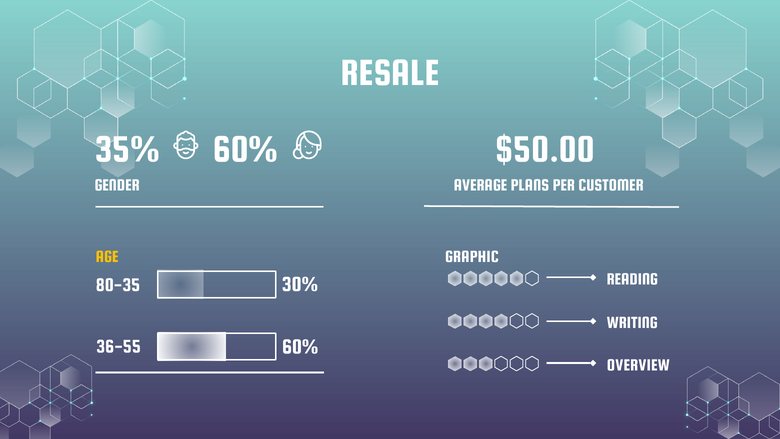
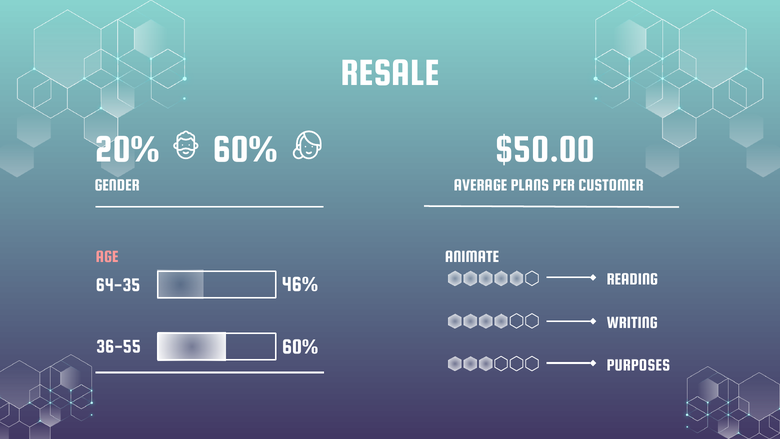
35%: 35% -> 20%
GRAPHIC: GRAPHIC -> ANIMATE
AGE colour: yellow -> pink
30%: 30% -> 46%
80-35: 80-35 -> 64-35
OVERVIEW: OVERVIEW -> PURPOSES
